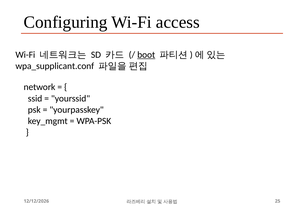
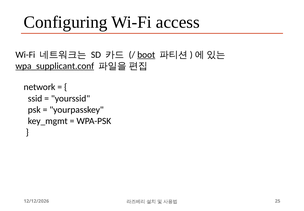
wpa_supplicant.conf underline: none -> present
